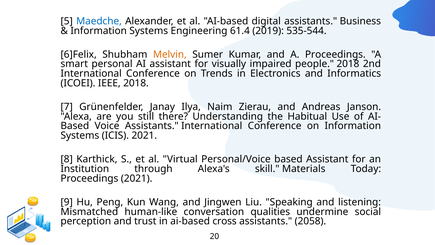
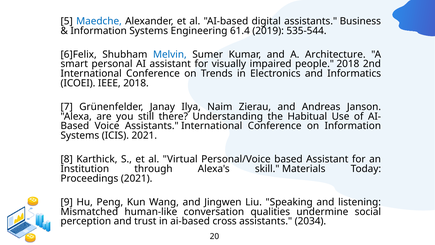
Melvin colour: orange -> blue
A Proceedings: Proceedings -> Architecture
2058: 2058 -> 2034
